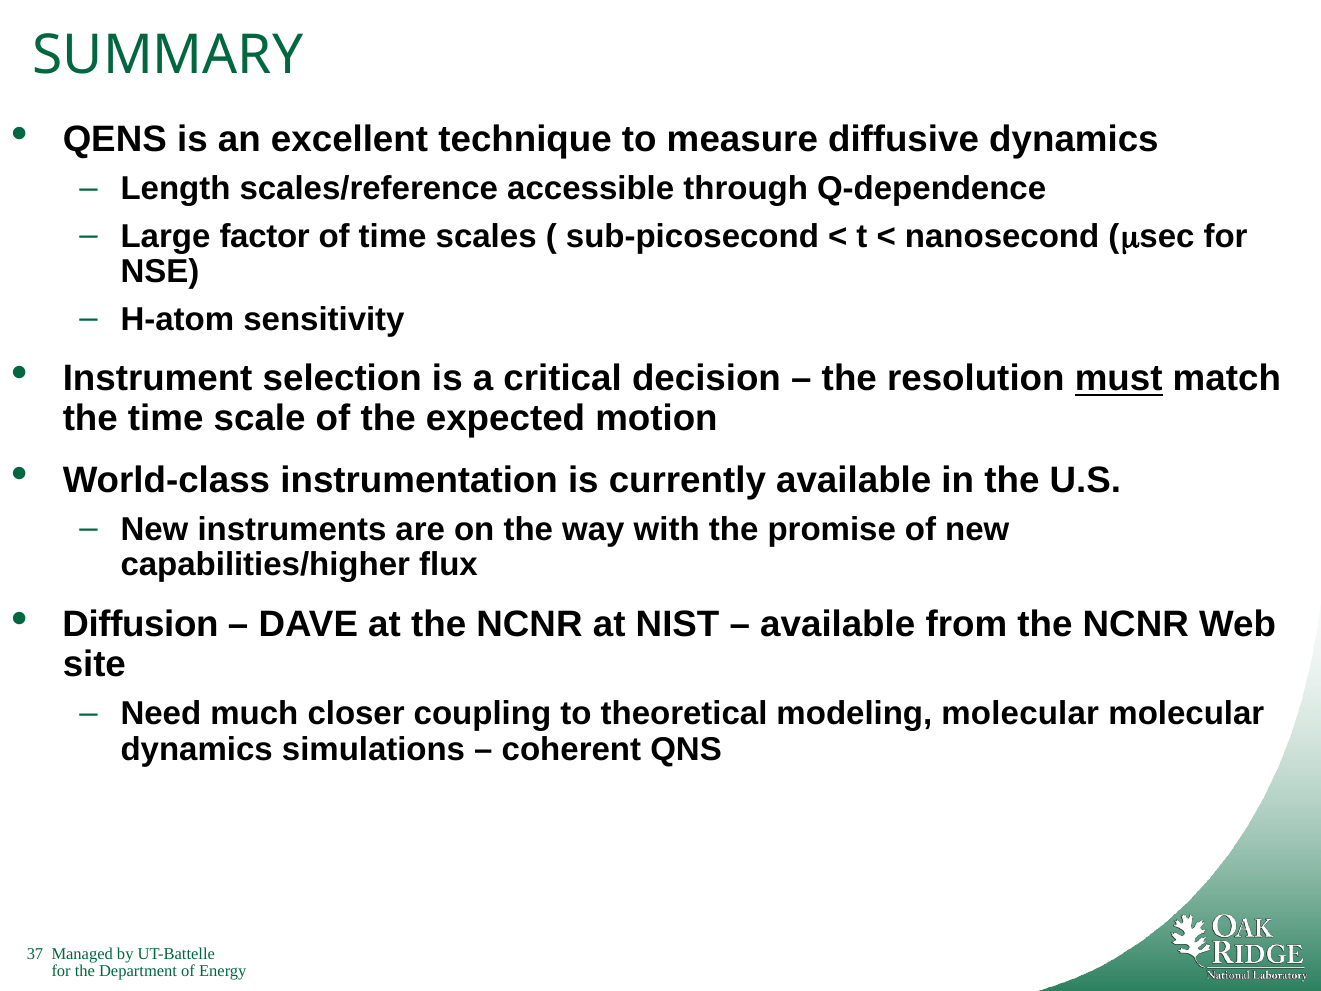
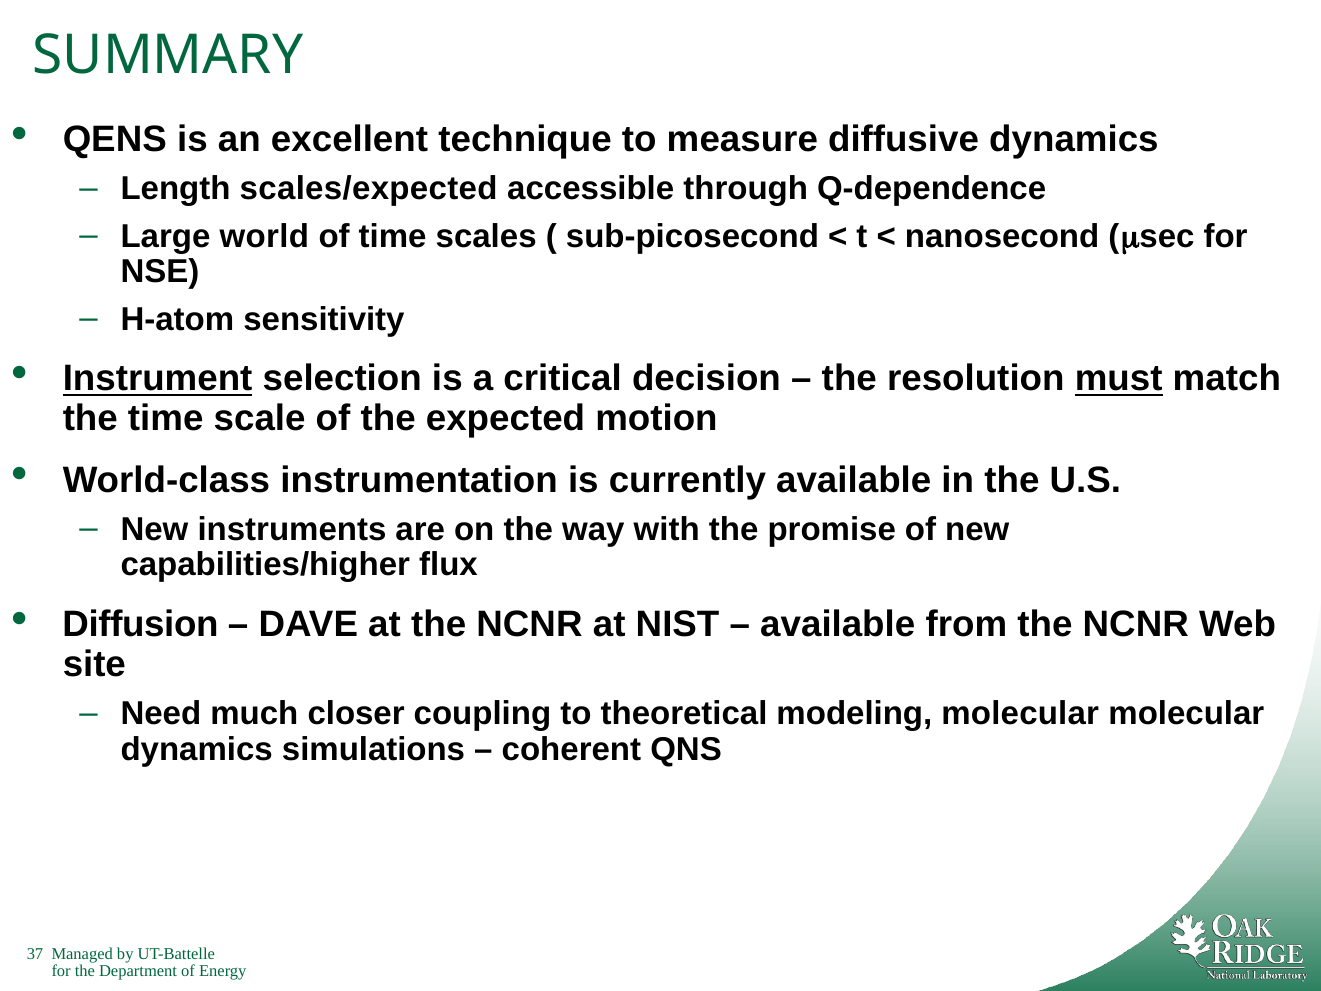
scales/reference: scales/reference -> scales/expected
factor: factor -> world
Instrument underline: none -> present
